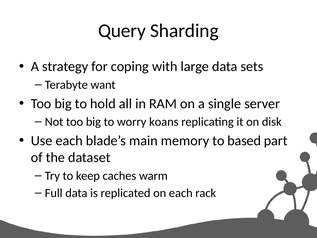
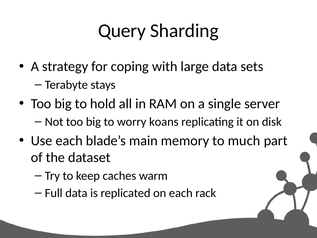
want: want -> stays
based: based -> much
